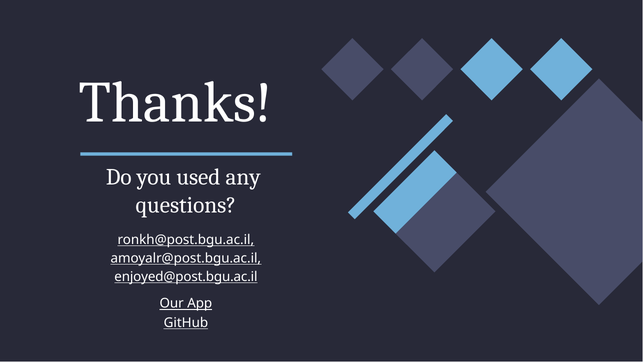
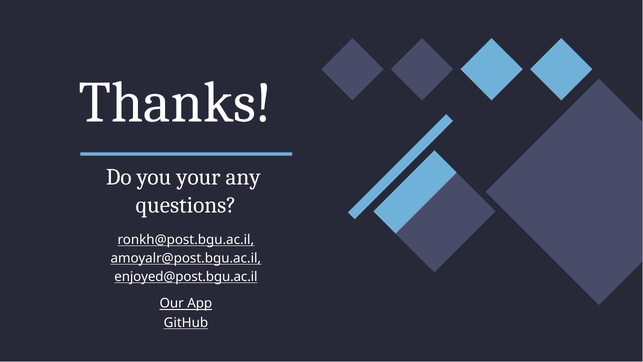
used: used -> your
